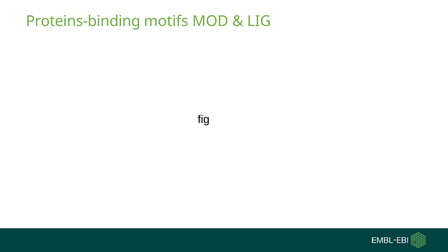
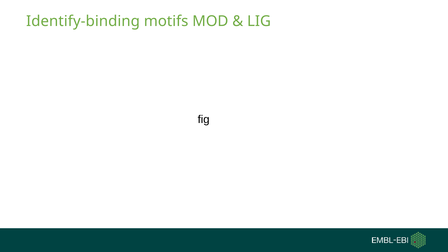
Proteins-binding: Proteins-binding -> Identify-binding
